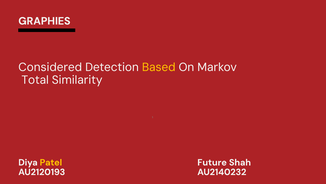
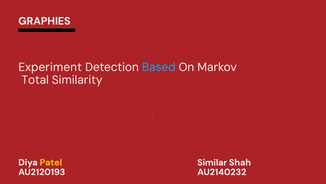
Considered: Considered -> Experiment
Based colour: yellow -> light blue
Future: Future -> Similar
